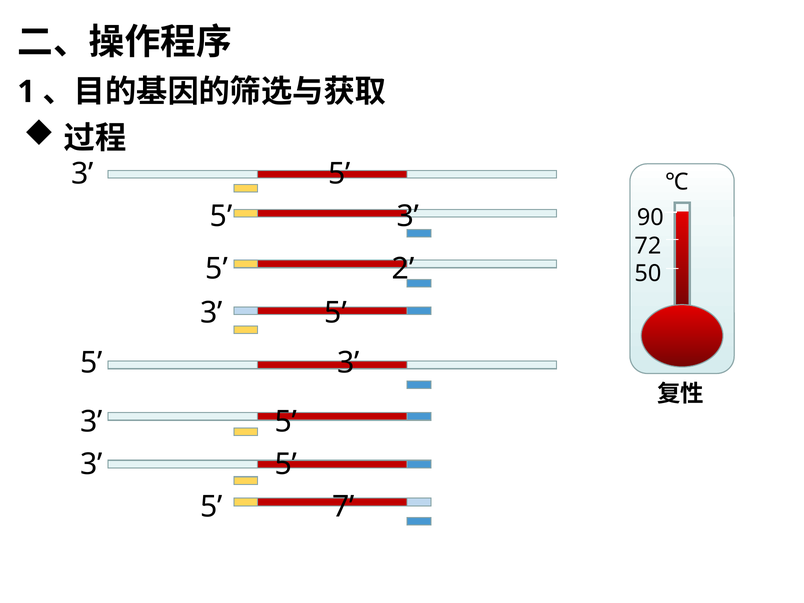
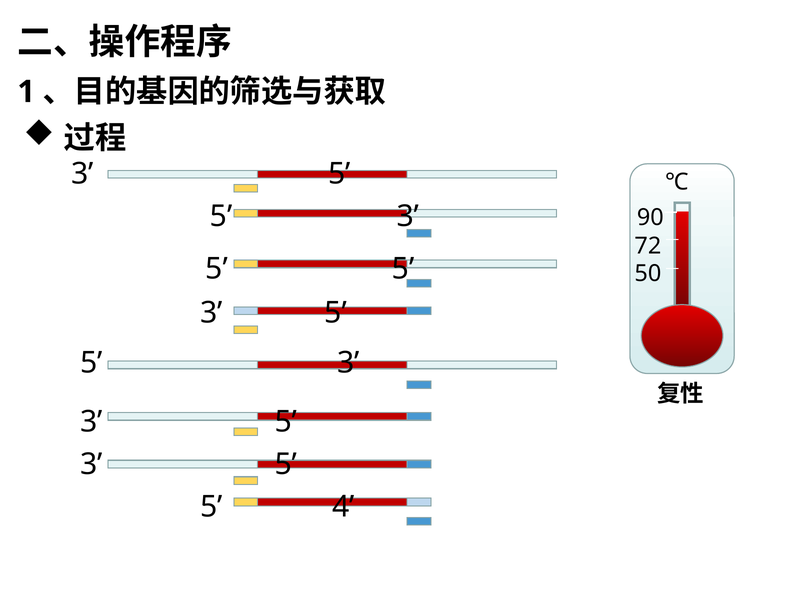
2 at (403, 269): 2 -> 5
7: 7 -> 4
